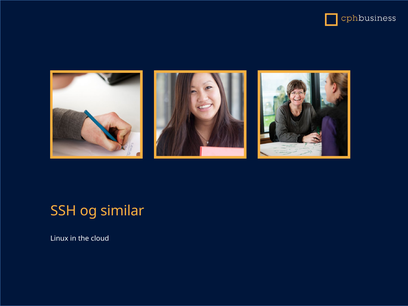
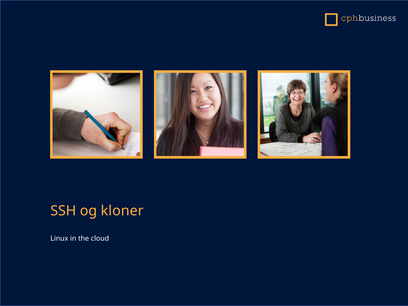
similar: similar -> kloner
